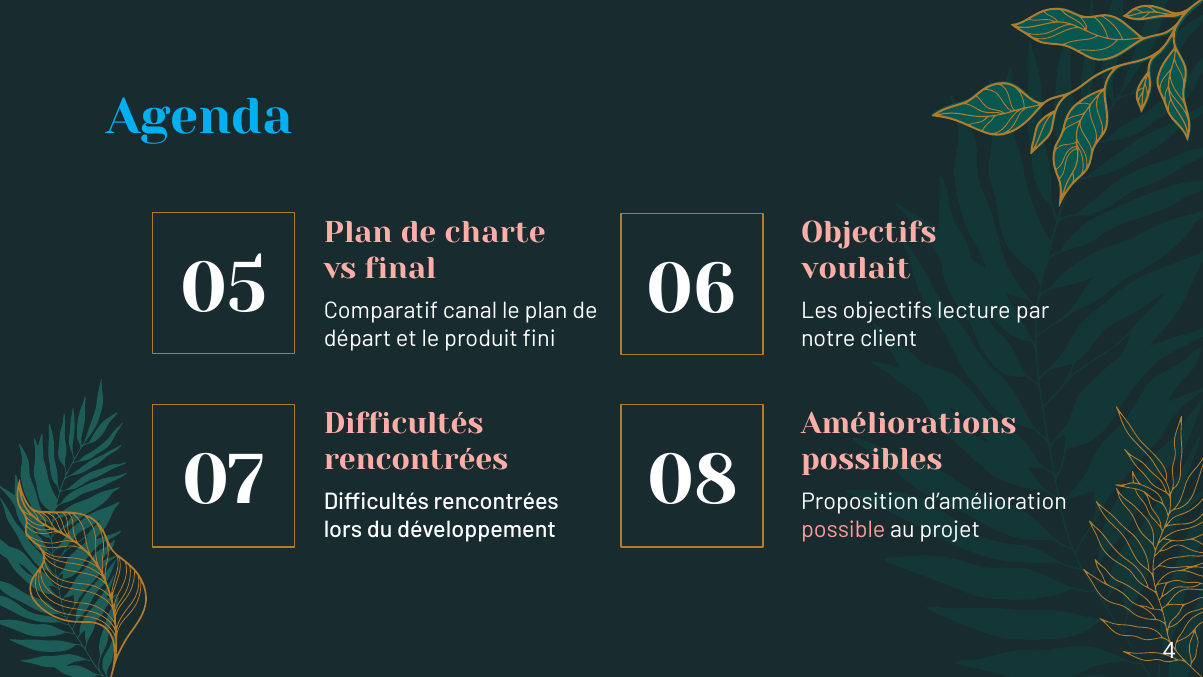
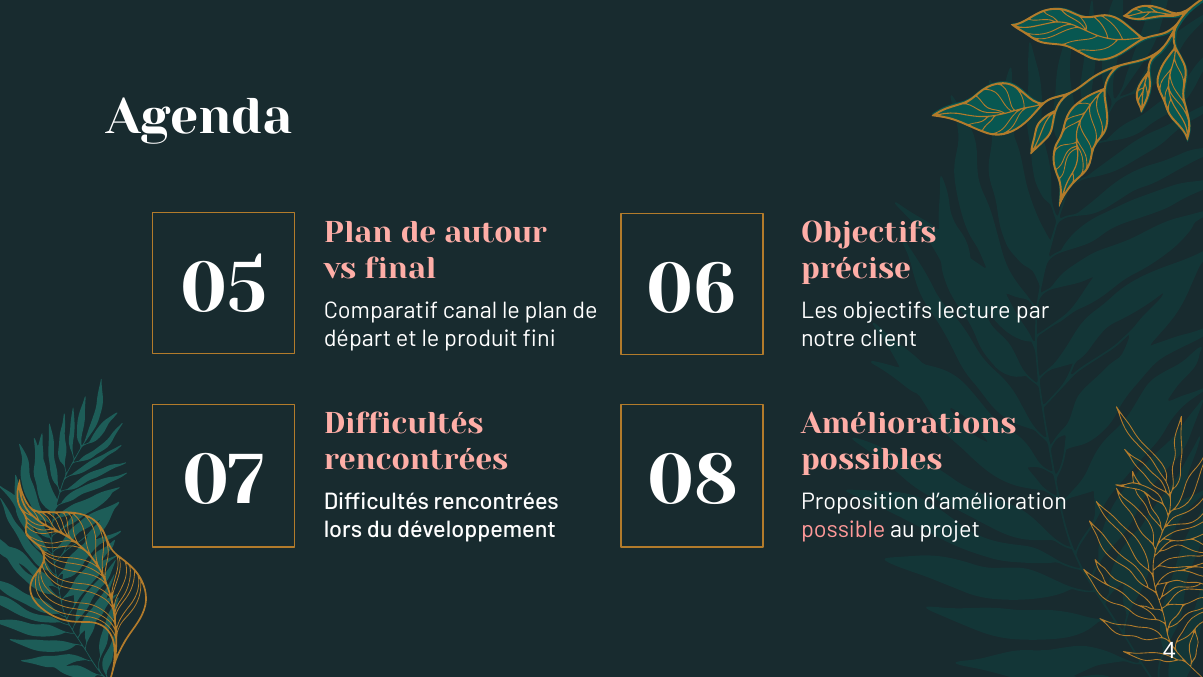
Agenda colour: light blue -> white
charte: charte -> autour
voulait: voulait -> précise
